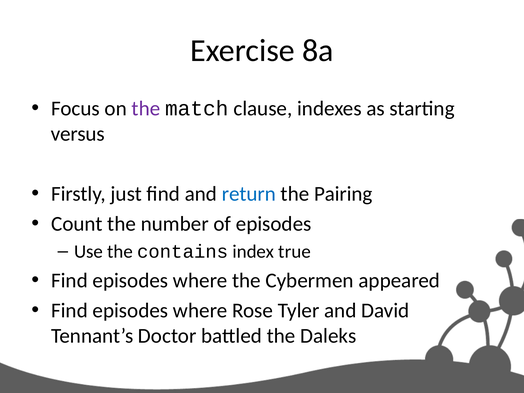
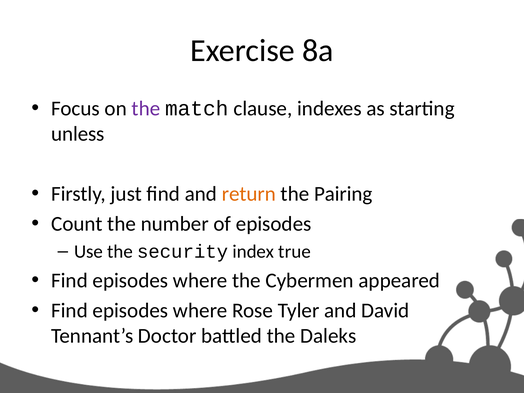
versus: versus -> unless
return colour: blue -> orange
contains: contains -> security
